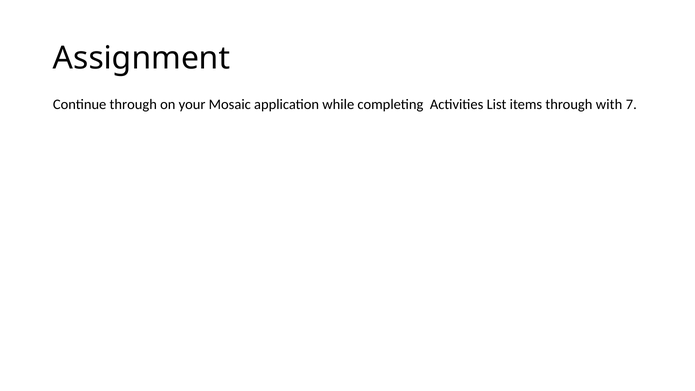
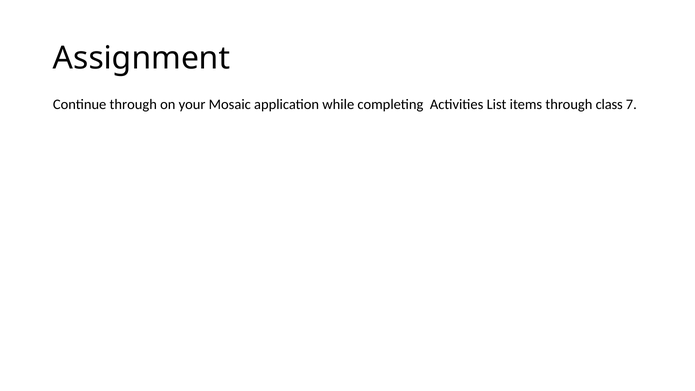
with: with -> class
